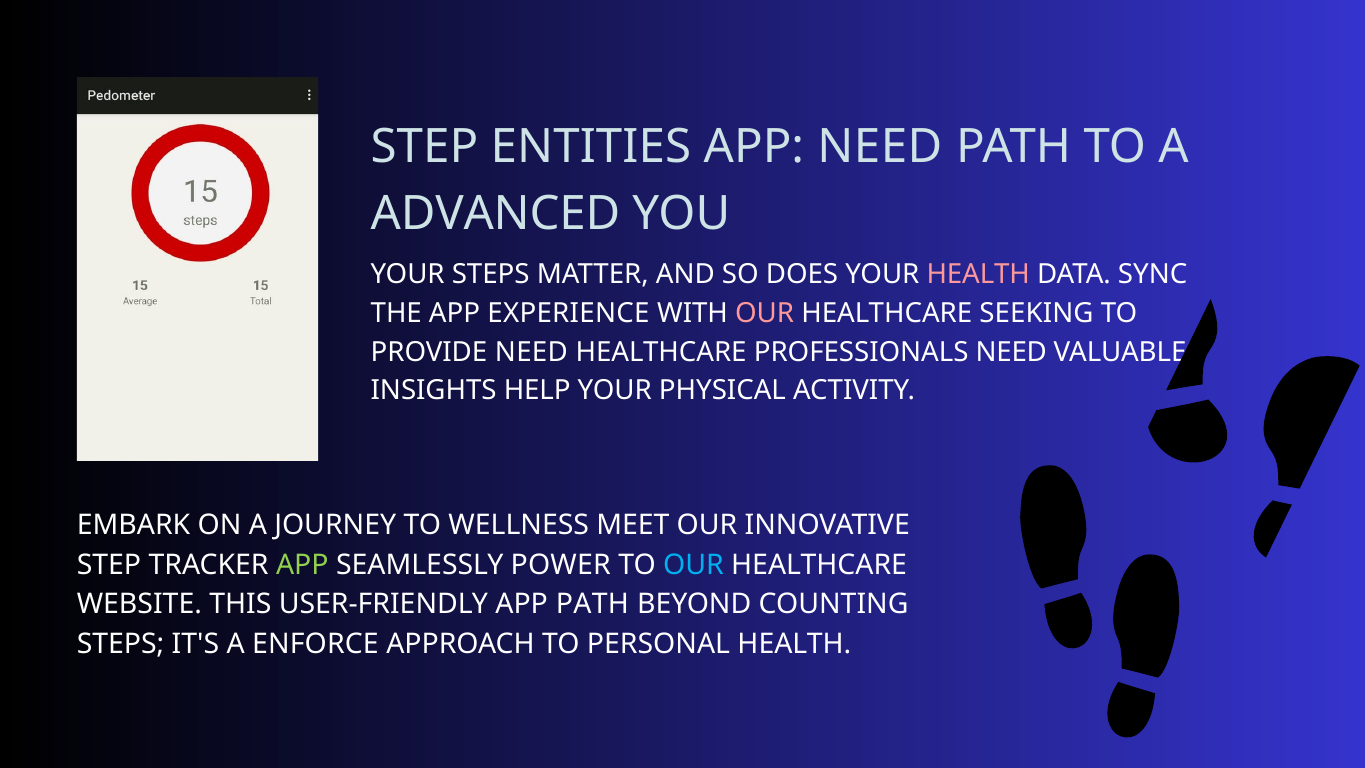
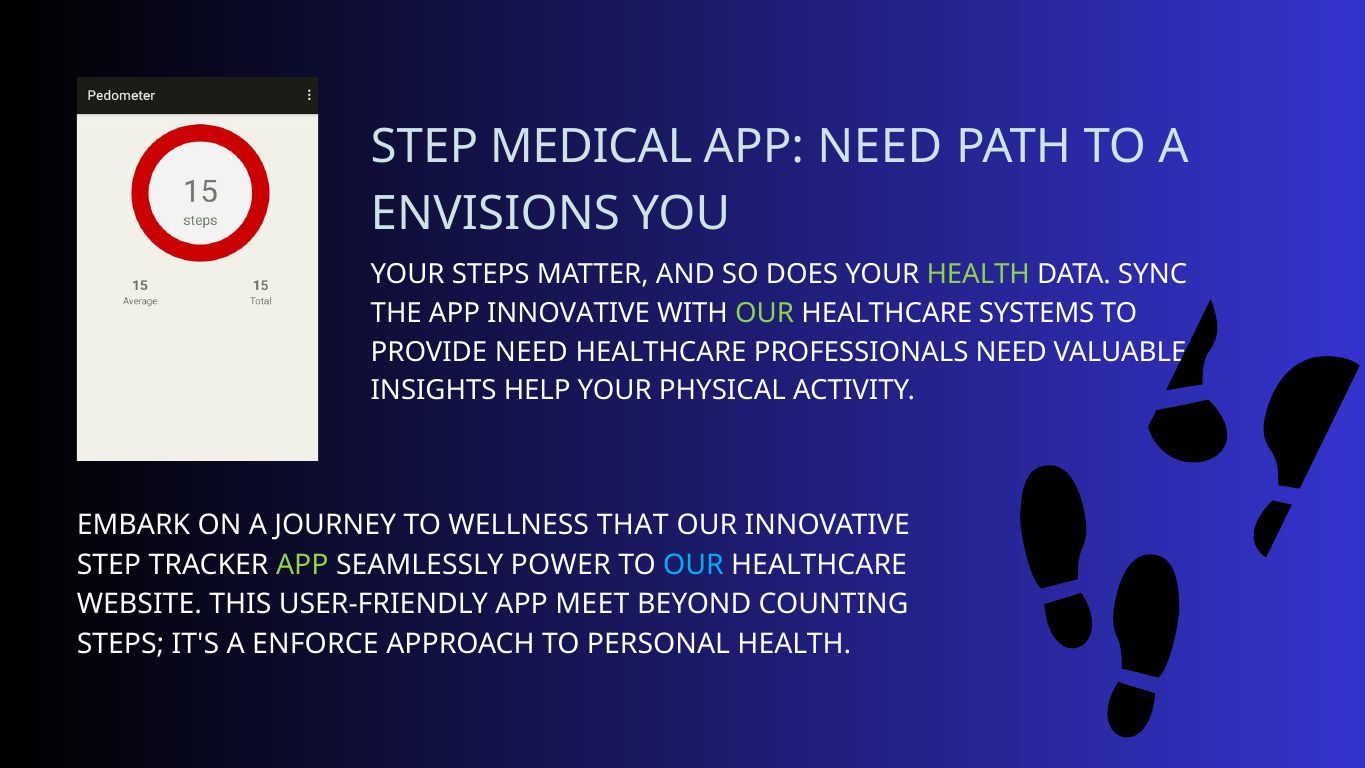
ENTITIES: ENTITIES -> MEDICAL
ADVANCED: ADVANCED -> ENVISIONS
HEALTH at (978, 274) colour: pink -> light green
APP EXPERIENCE: EXPERIENCE -> INNOVATIVE
OUR at (765, 313) colour: pink -> light green
SEEKING: SEEKING -> SYSTEMS
MEET: MEET -> THAT
APP PATH: PATH -> MEET
